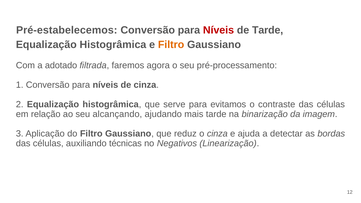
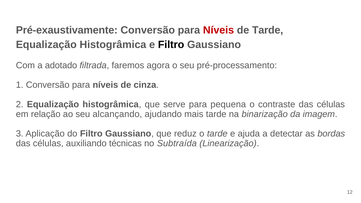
Pré-estabelecemos: Pré-estabelecemos -> Pré-exaustivamente
Filtro at (171, 45) colour: orange -> black
evitamos: evitamos -> pequena
o cinza: cinza -> tarde
Negativos: Negativos -> Subtraída
